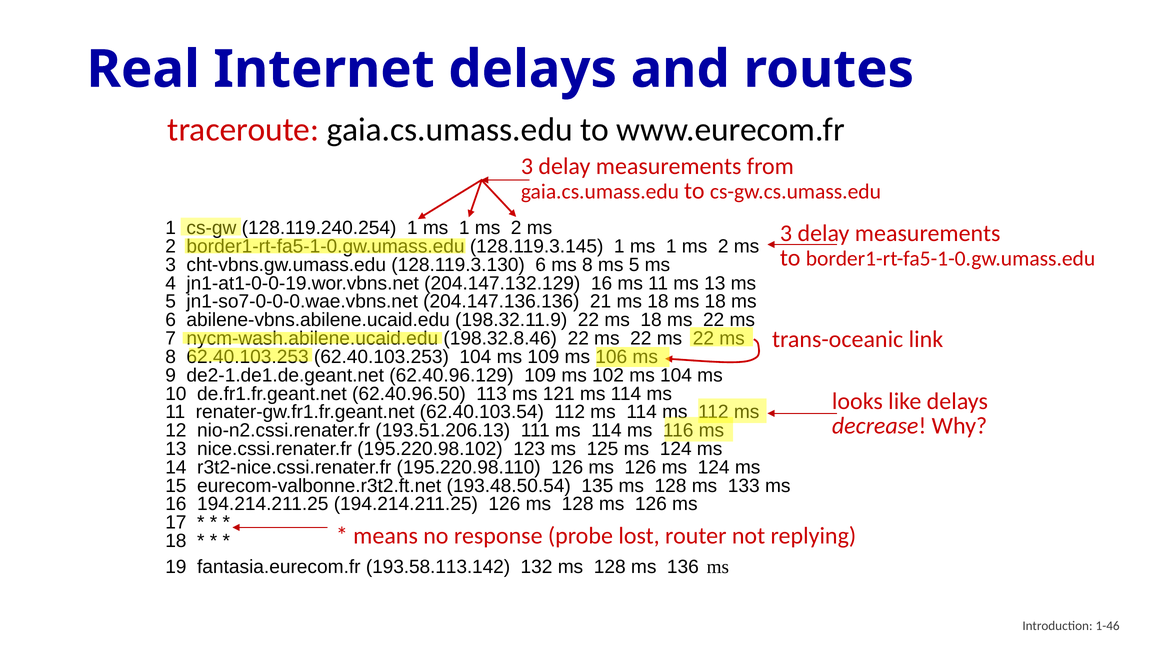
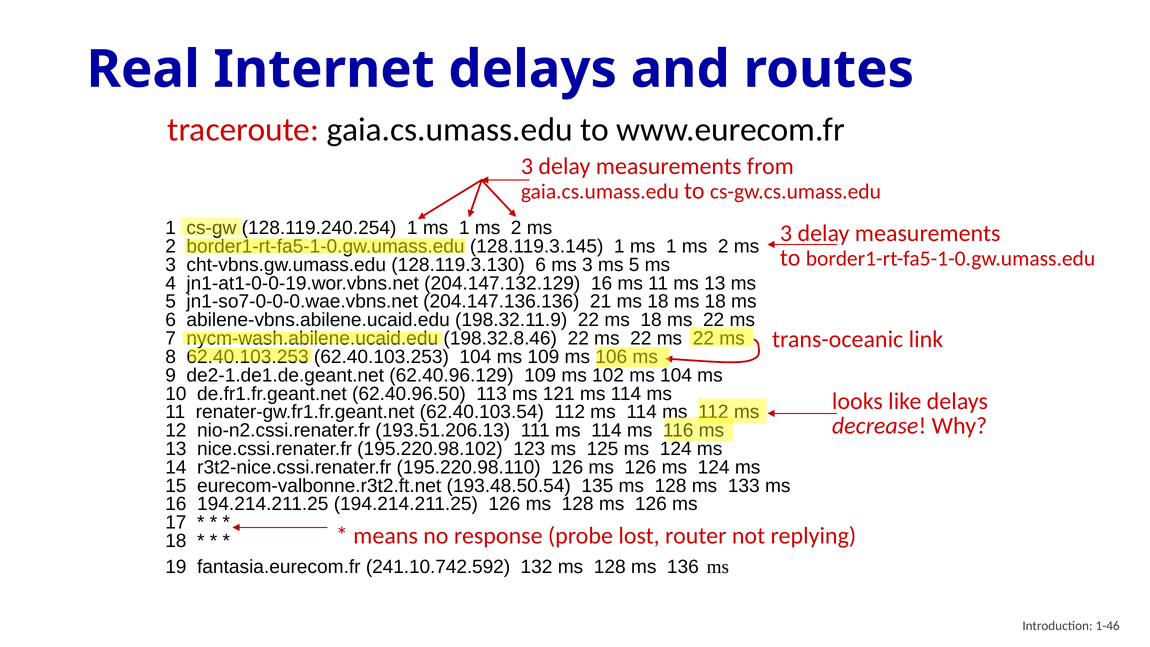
6 ms 8: 8 -> 3
193.58.113.142: 193.58.113.142 -> 241.10.742.592
